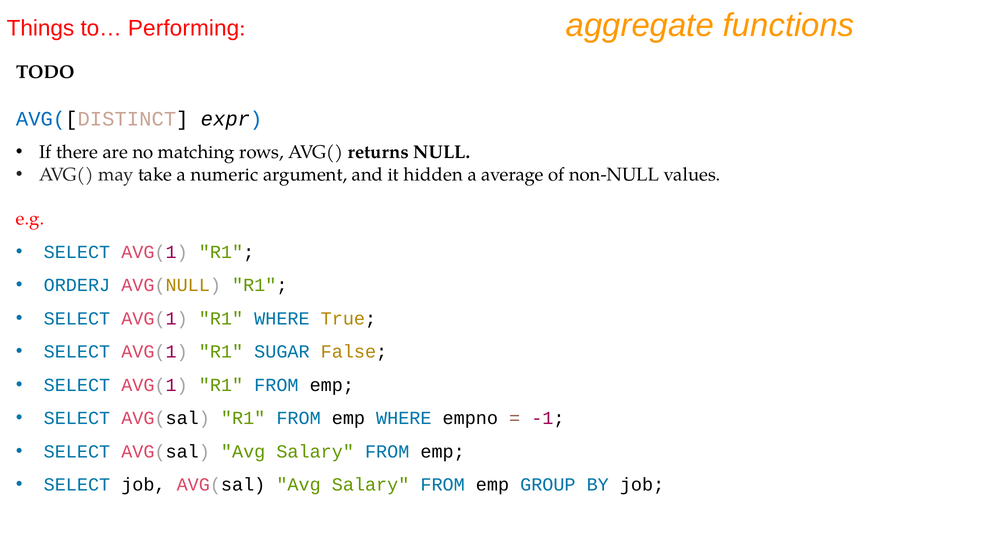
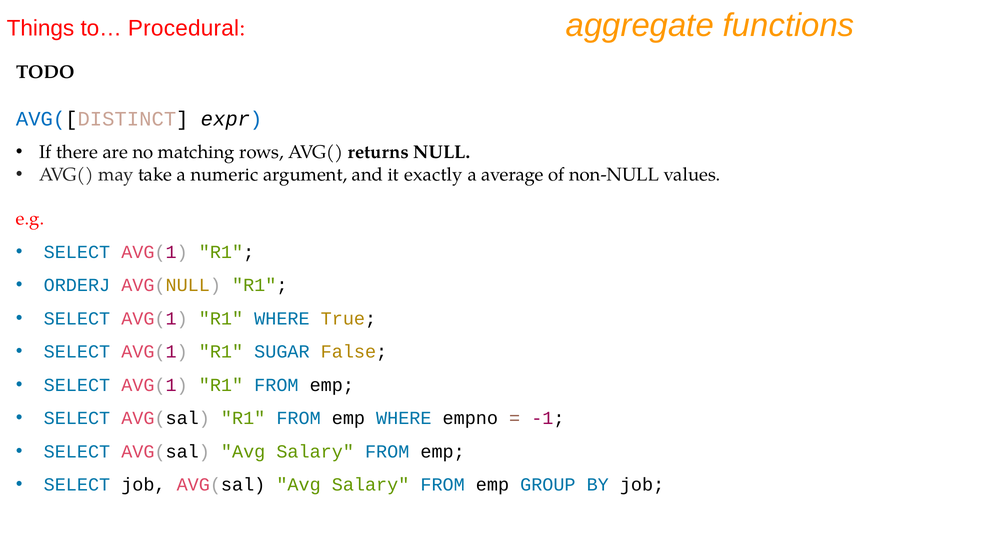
Performing: Performing -> Procedural
hidden: hidden -> exactly
